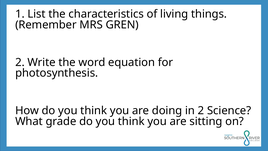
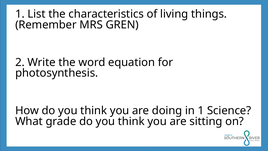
in 2: 2 -> 1
